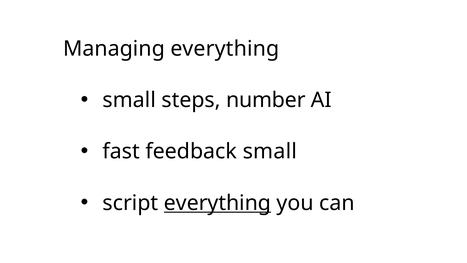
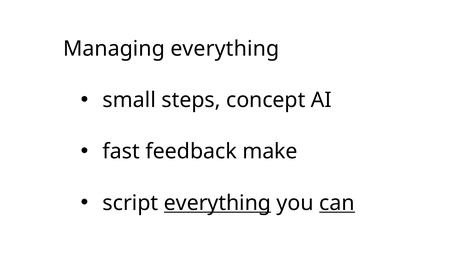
number: number -> concept
feedback small: small -> make
can underline: none -> present
